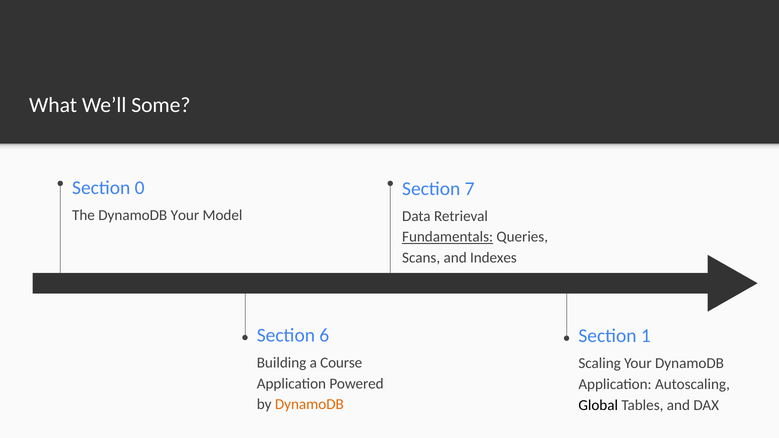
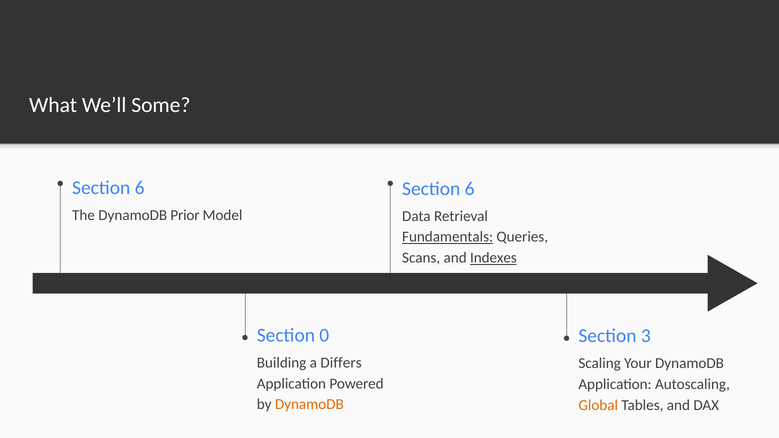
0 at (140, 188): 0 -> 6
7 at (470, 189): 7 -> 6
DynamoDB Your: Your -> Prior
Indexes underline: none -> present
6: 6 -> 0
1: 1 -> 3
Course: Course -> Differs
Global colour: black -> orange
